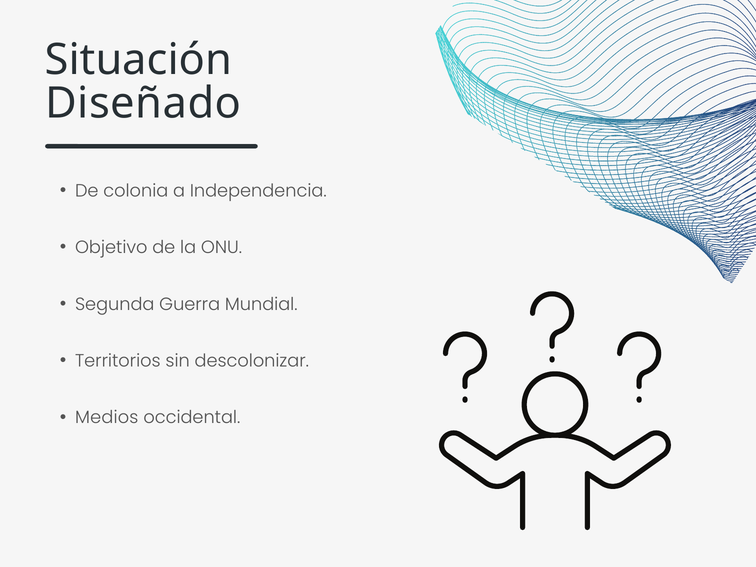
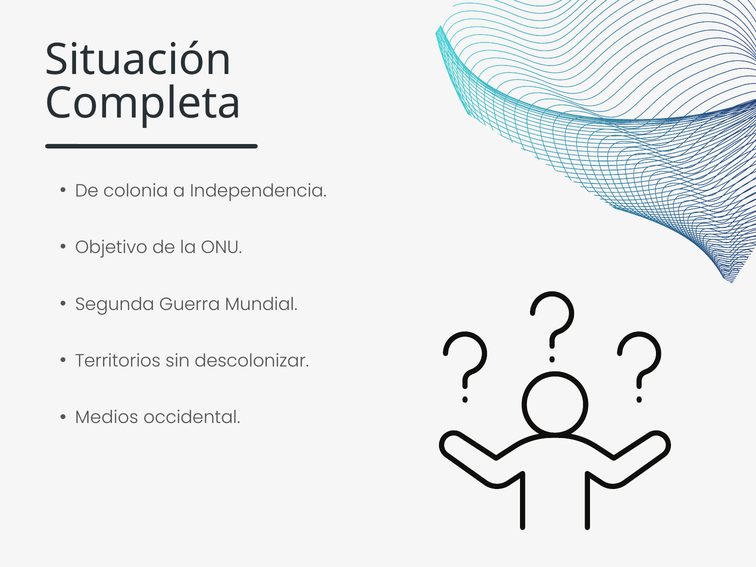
Diseñado: Diseñado -> Completa
